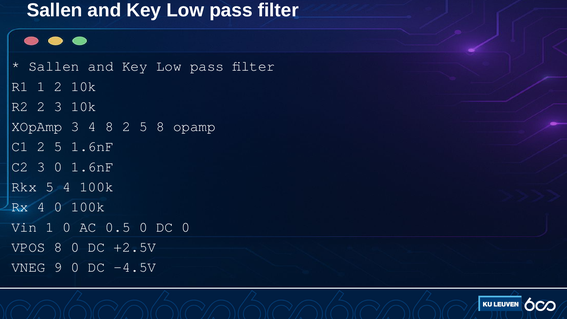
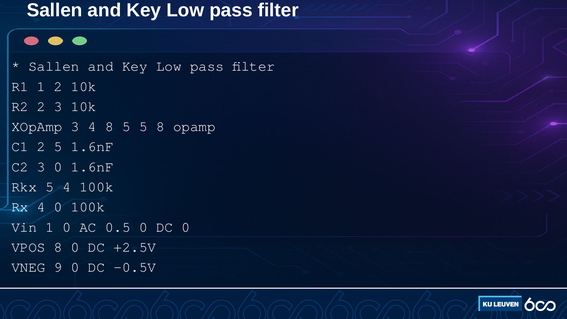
8 2: 2 -> 5
-4.5V: -4.5V -> -0.5V
